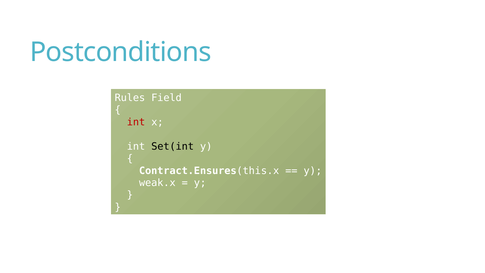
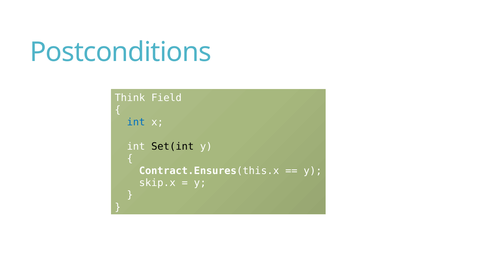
Rules: Rules -> Think
int at (136, 122) colour: red -> blue
weak.x: weak.x -> skip.x
